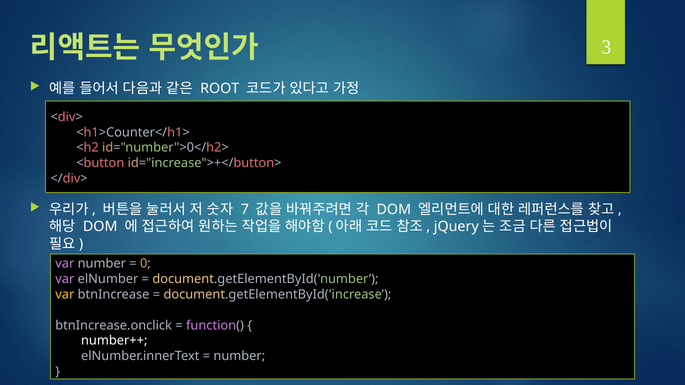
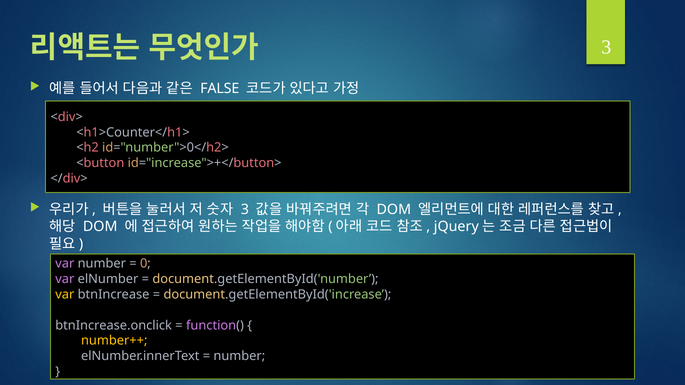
ROOT: ROOT -> FALSE
7 at (245, 210): 7 -> 3
number++ colour: white -> yellow
